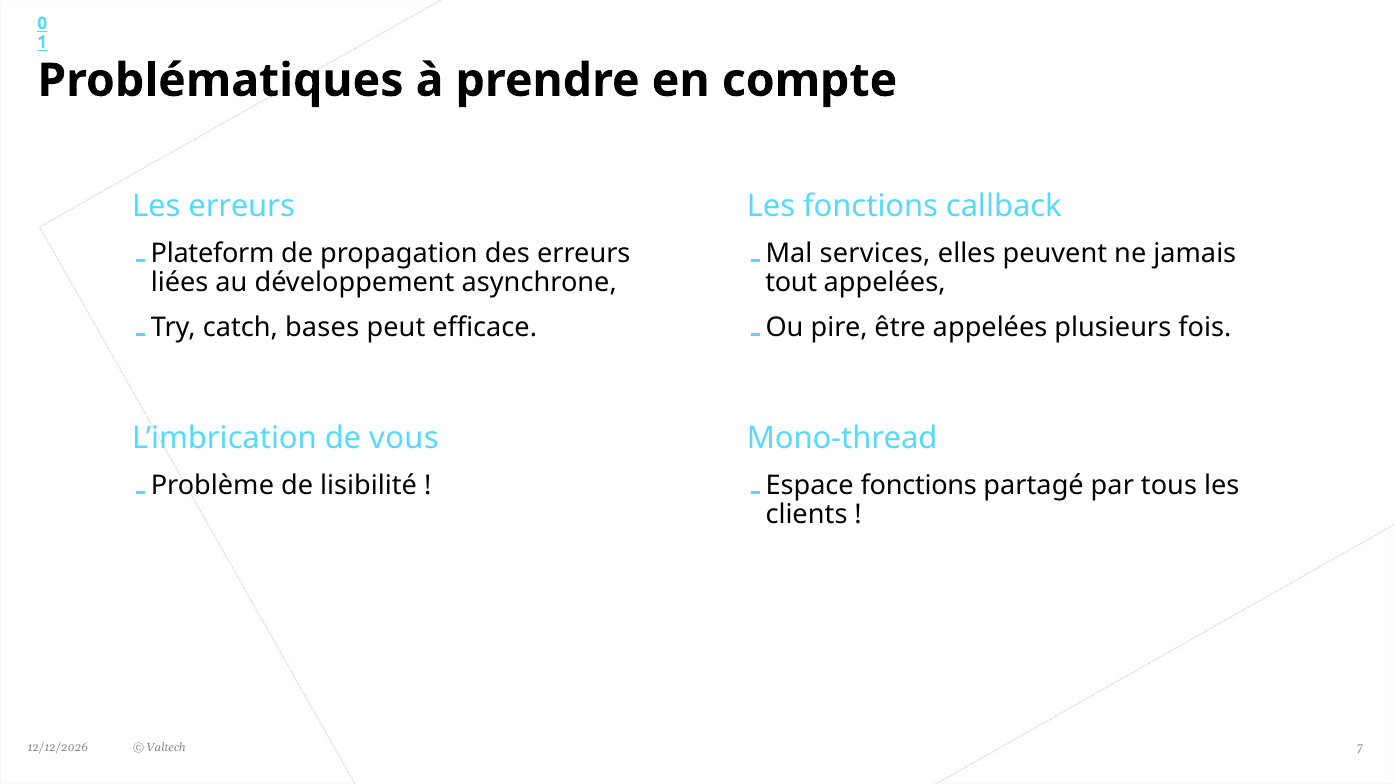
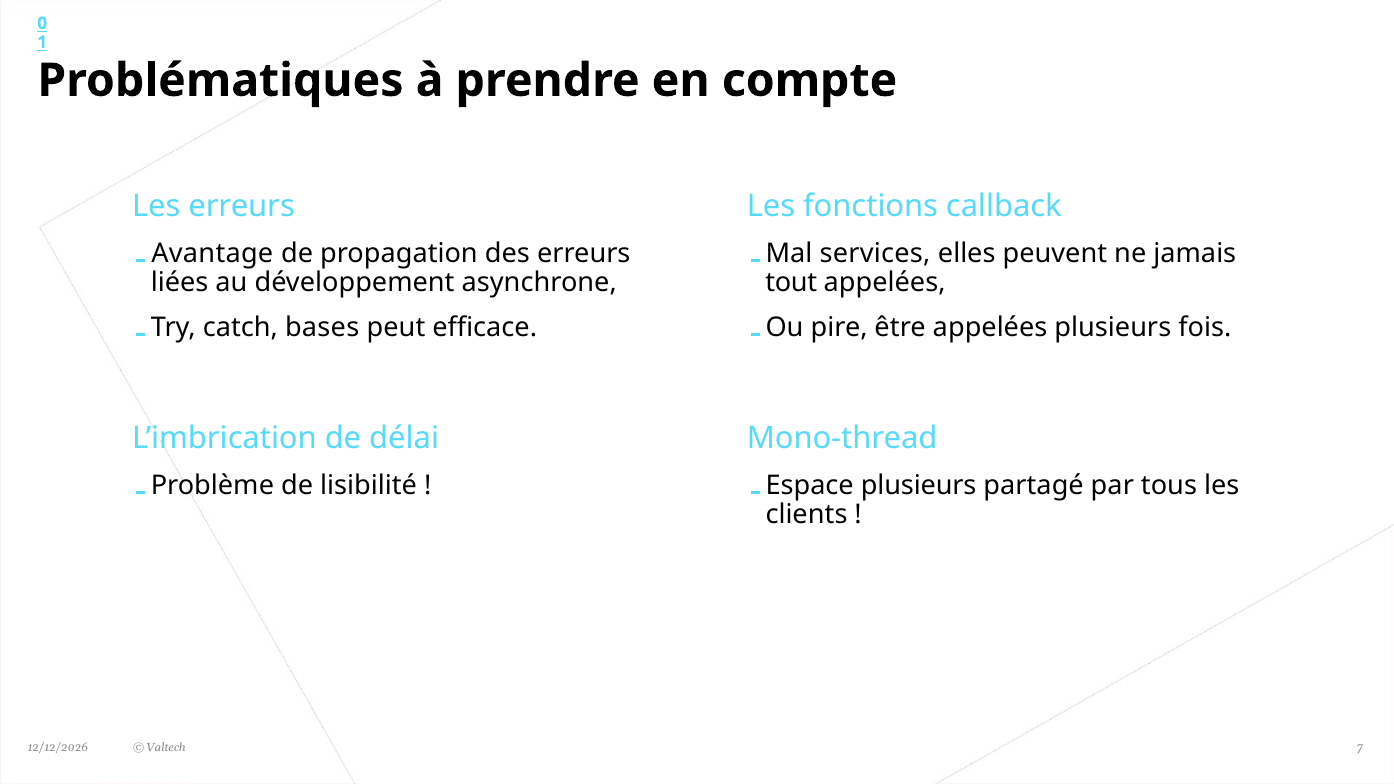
Plateform: Plateform -> Avantage
vous: vous -> délai
Espace fonctions: fonctions -> plusieurs
